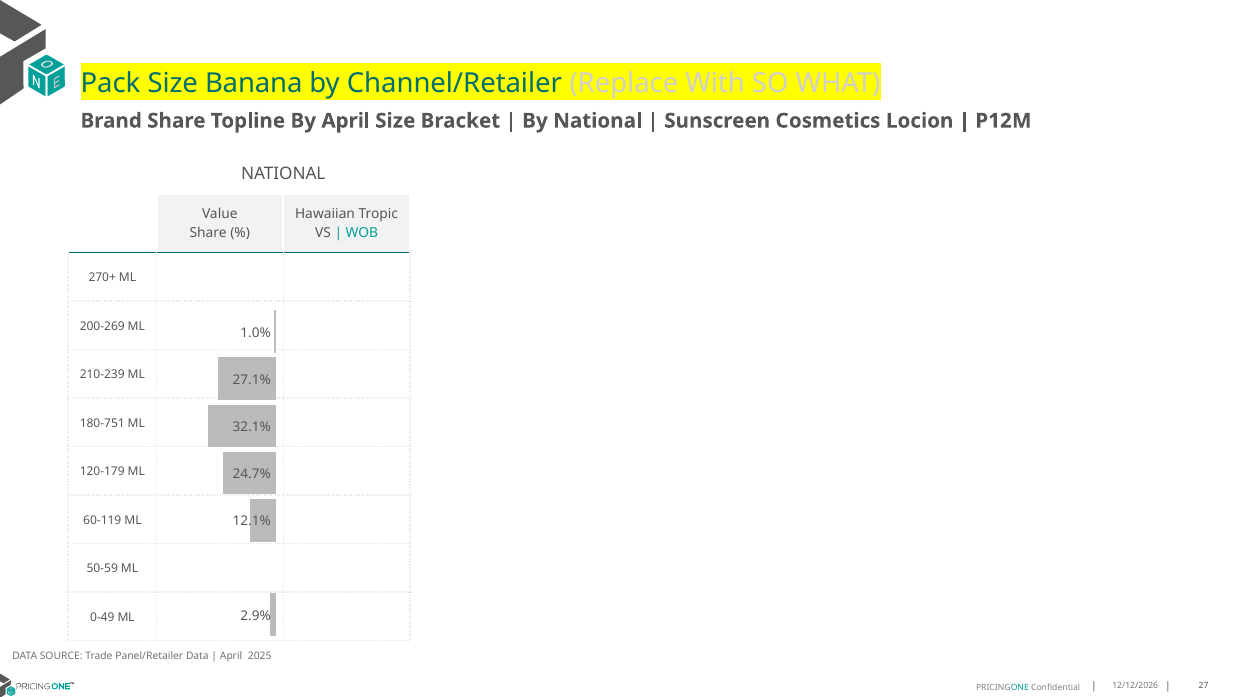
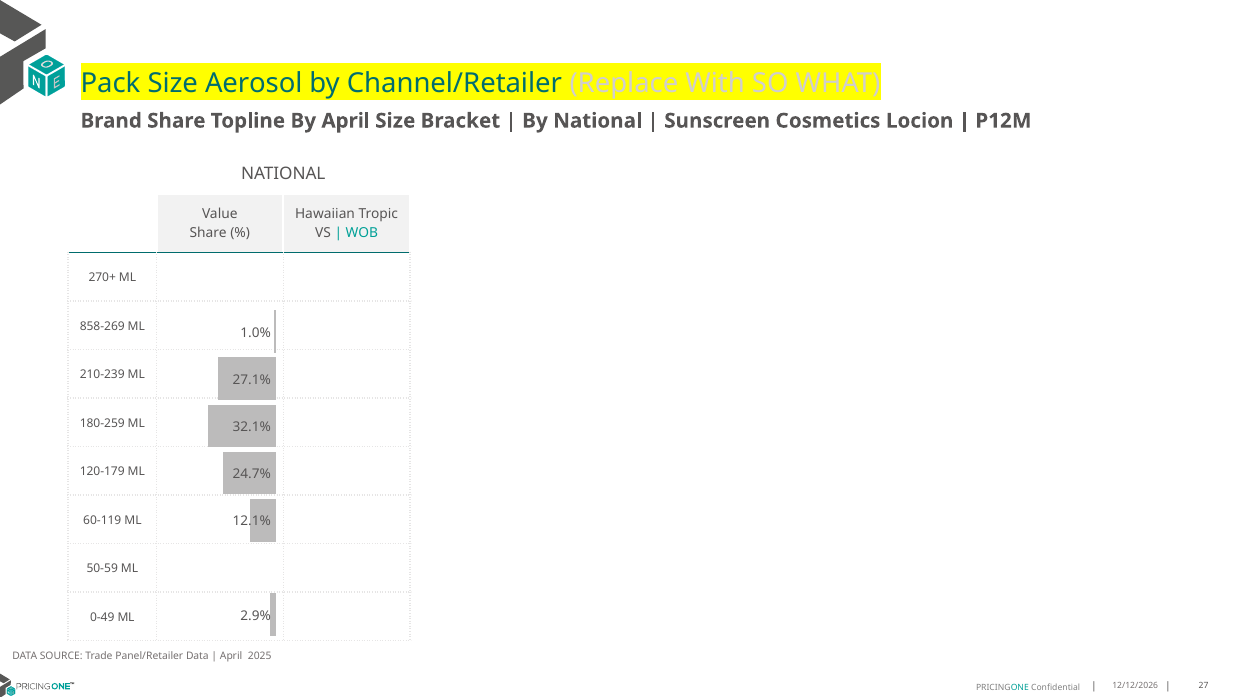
Banana: Banana -> Aerosol
200-269: 200-269 -> 858-269
180-751: 180-751 -> 180-259
